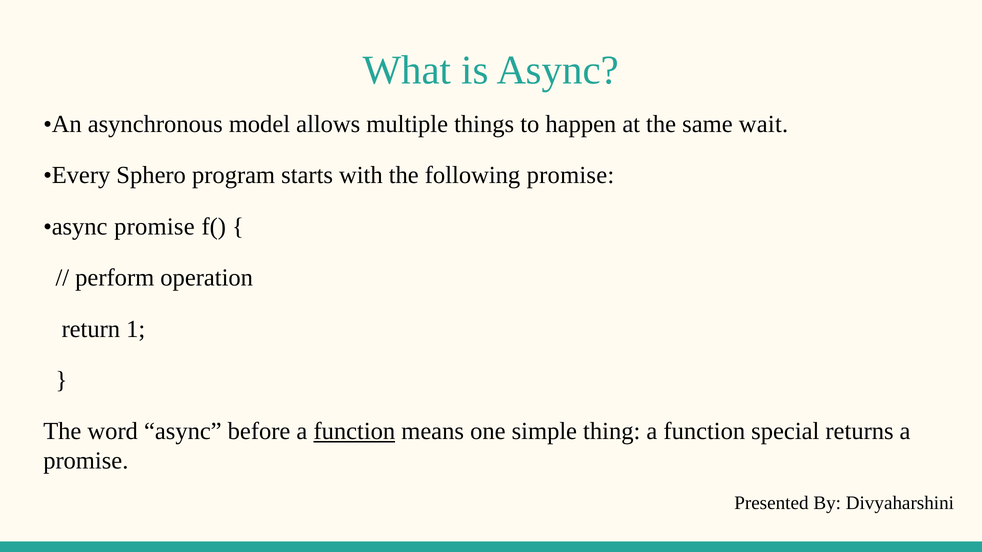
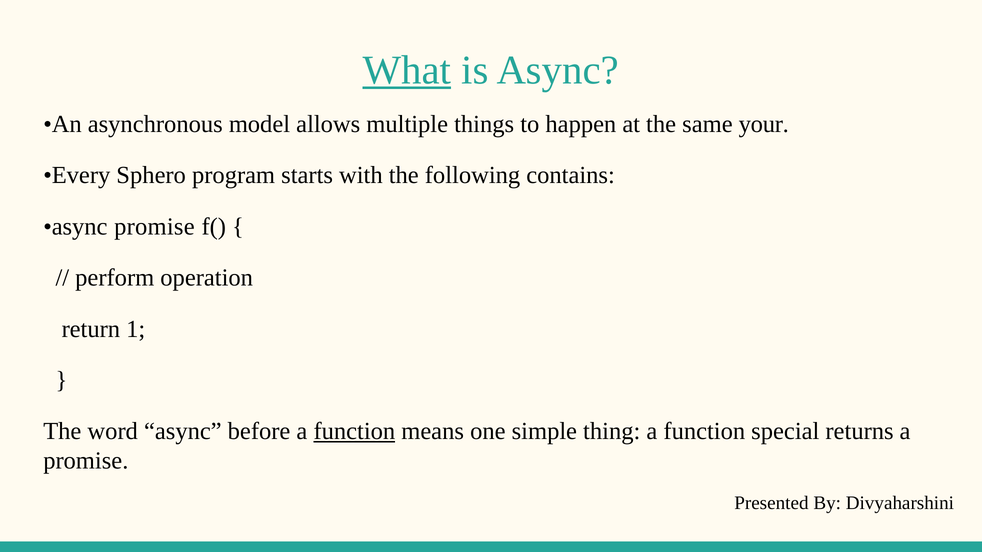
What underline: none -> present
wait: wait -> your
following promise: promise -> contains
